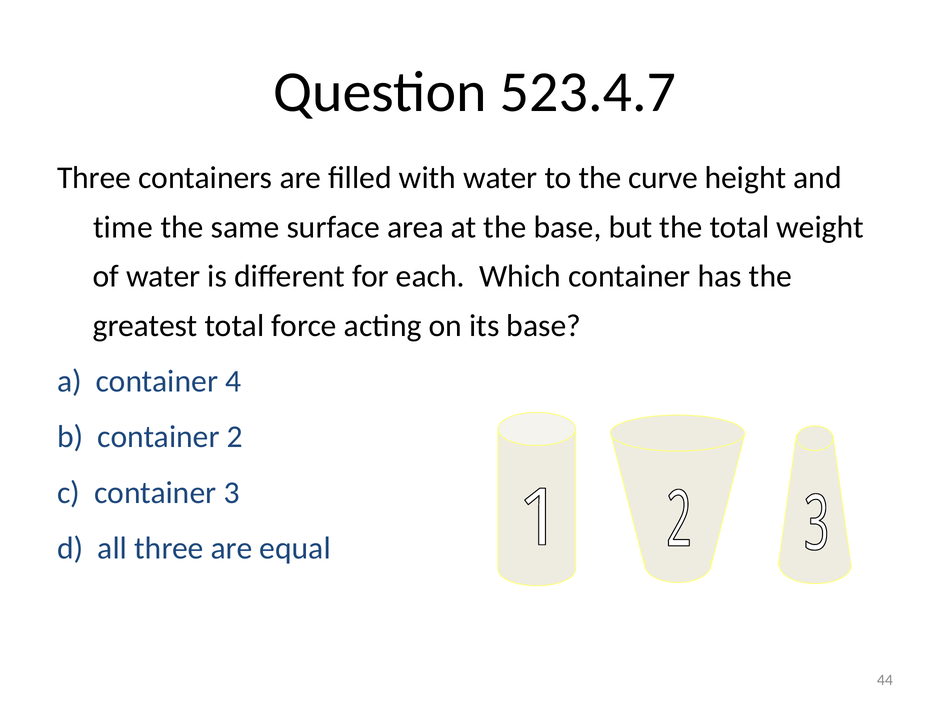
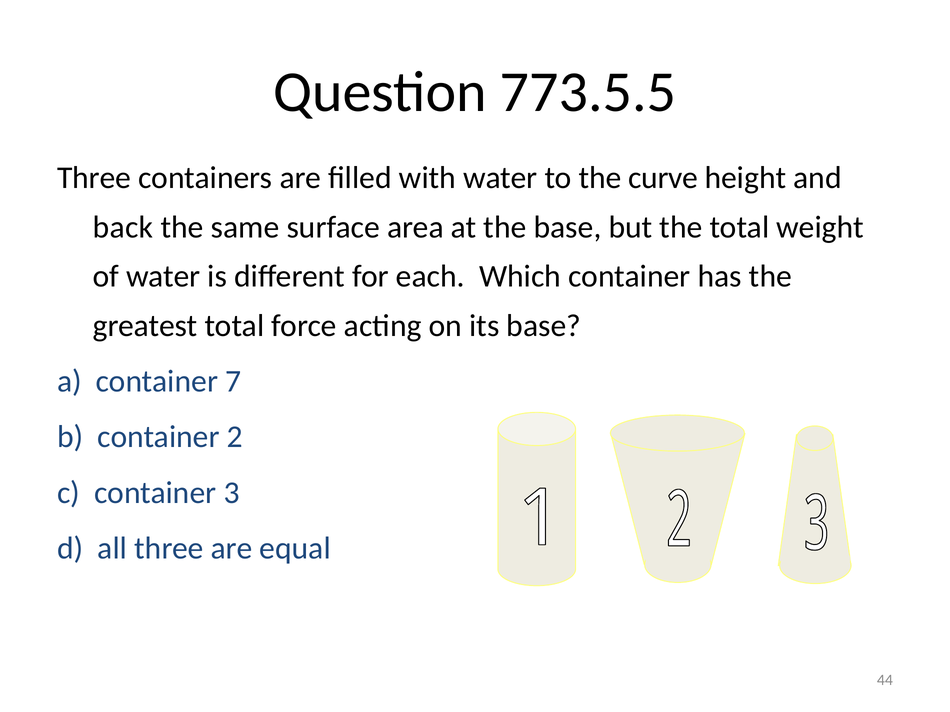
523.4.7: 523.4.7 -> 773.5.5
time: time -> back
4: 4 -> 7
